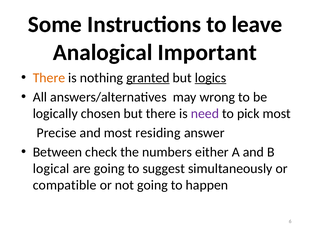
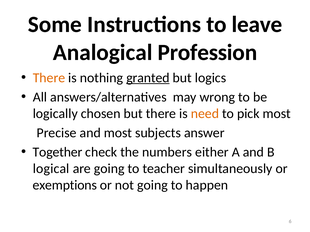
Important: Important -> Profession
logics underline: present -> none
need colour: purple -> orange
residing: residing -> subjects
Between: Between -> Together
suggest: suggest -> teacher
compatible: compatible -> exemptions
